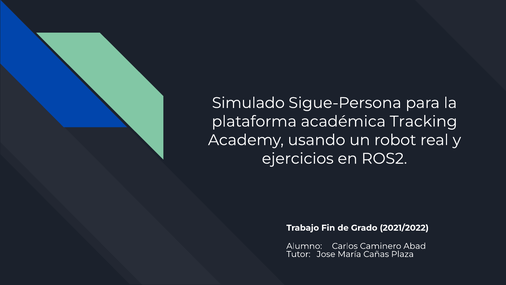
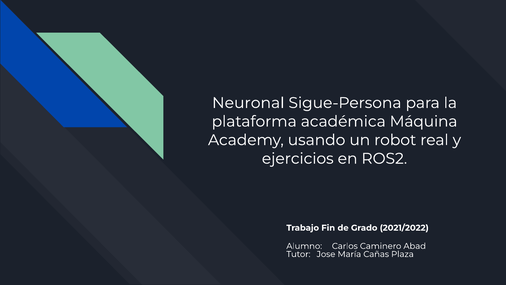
Simulado: Simulado -> Neuronal
Tracking: Tracking -> Máquina
